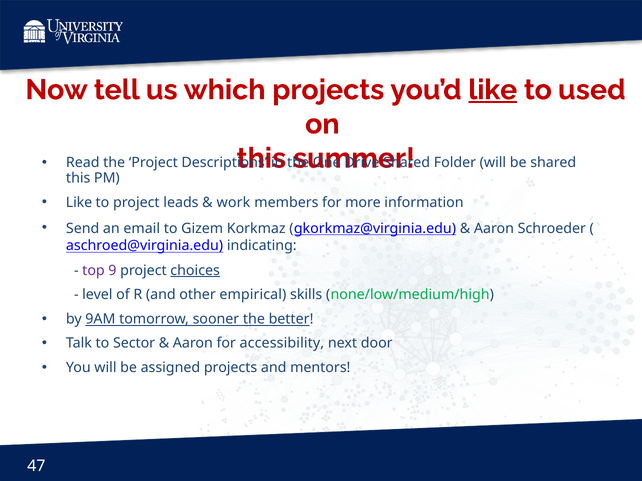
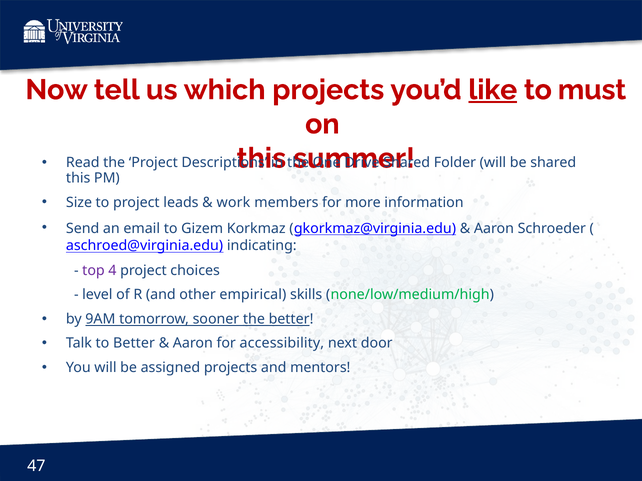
used: used -> must
Like at (79, 203): Like -> Size
9: 9 -> 4
choices underline: present -> none
to Sector: Sector -> Better
